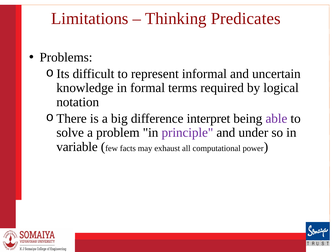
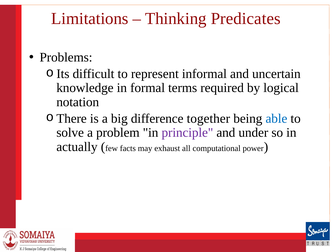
interpret: interpret -> together
able colour: purple -> blue
variable: variable -> actually
